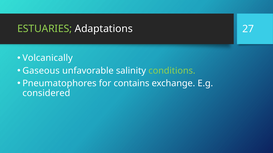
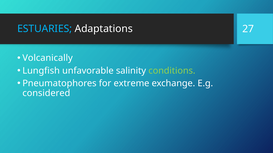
ESTUARIES colour: light green -> light blue
Gaseous: Gaseous -> Lungfish
contains: contains -> extreme
